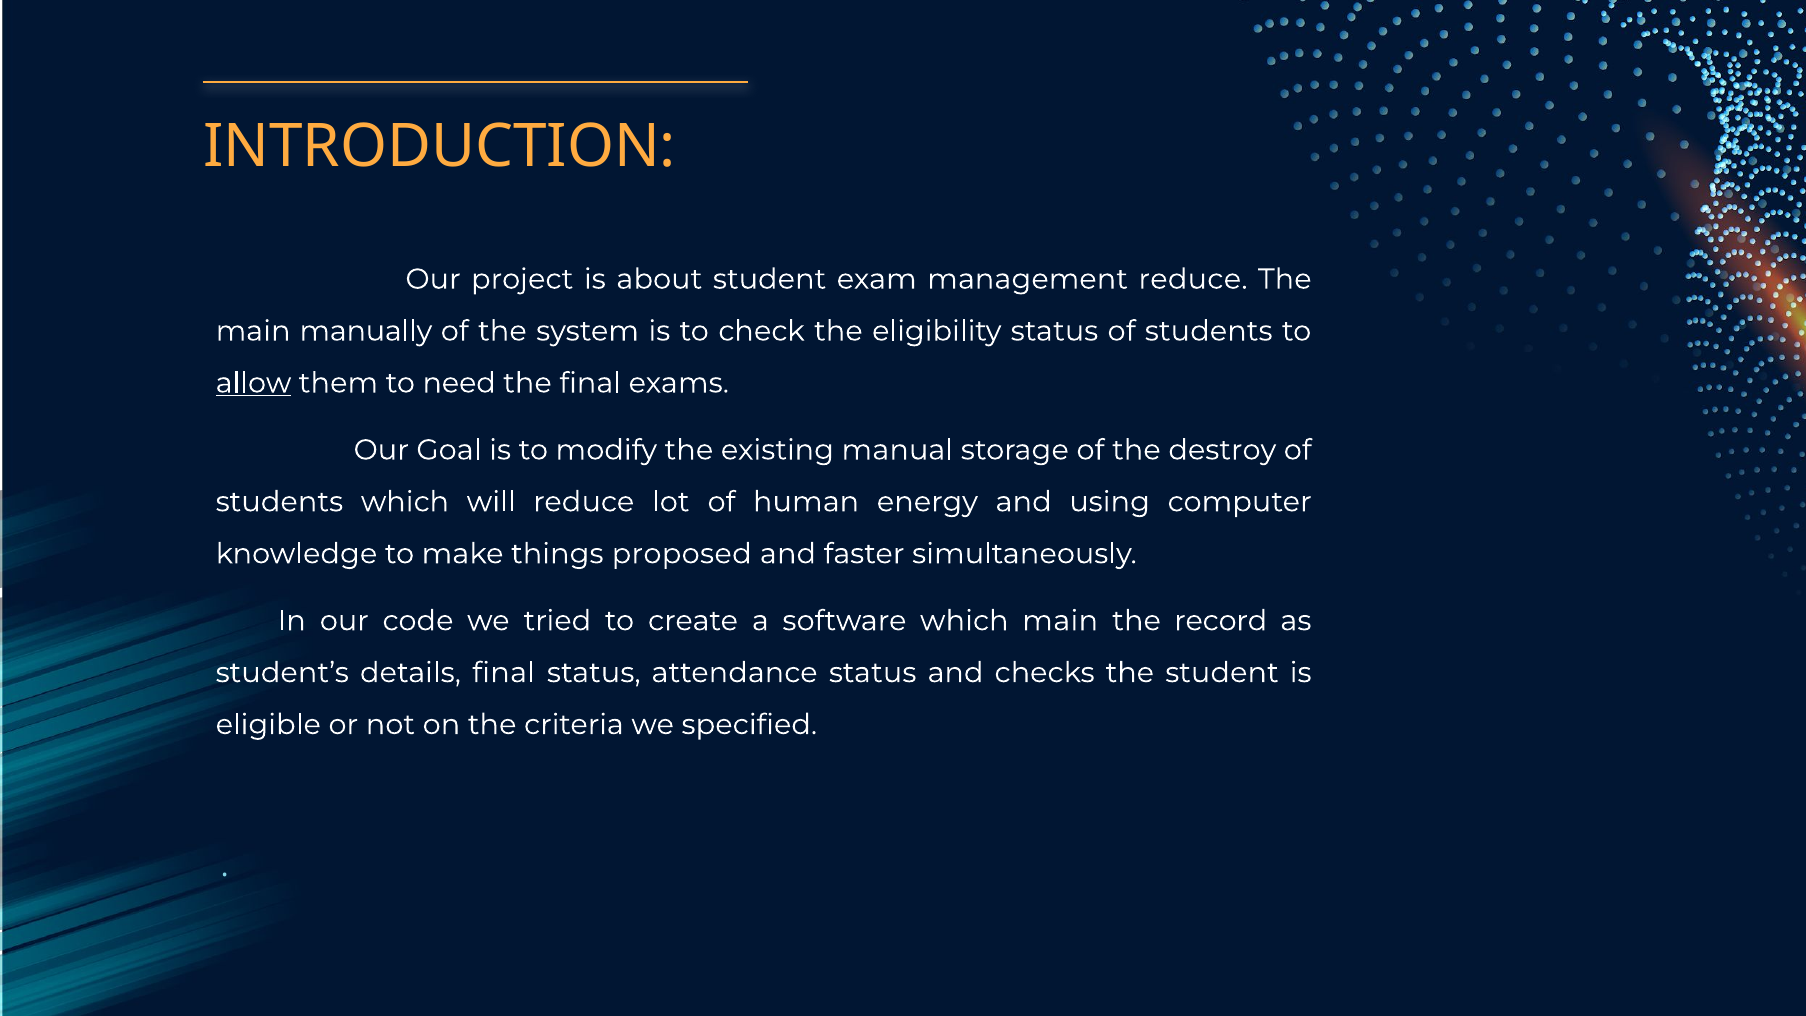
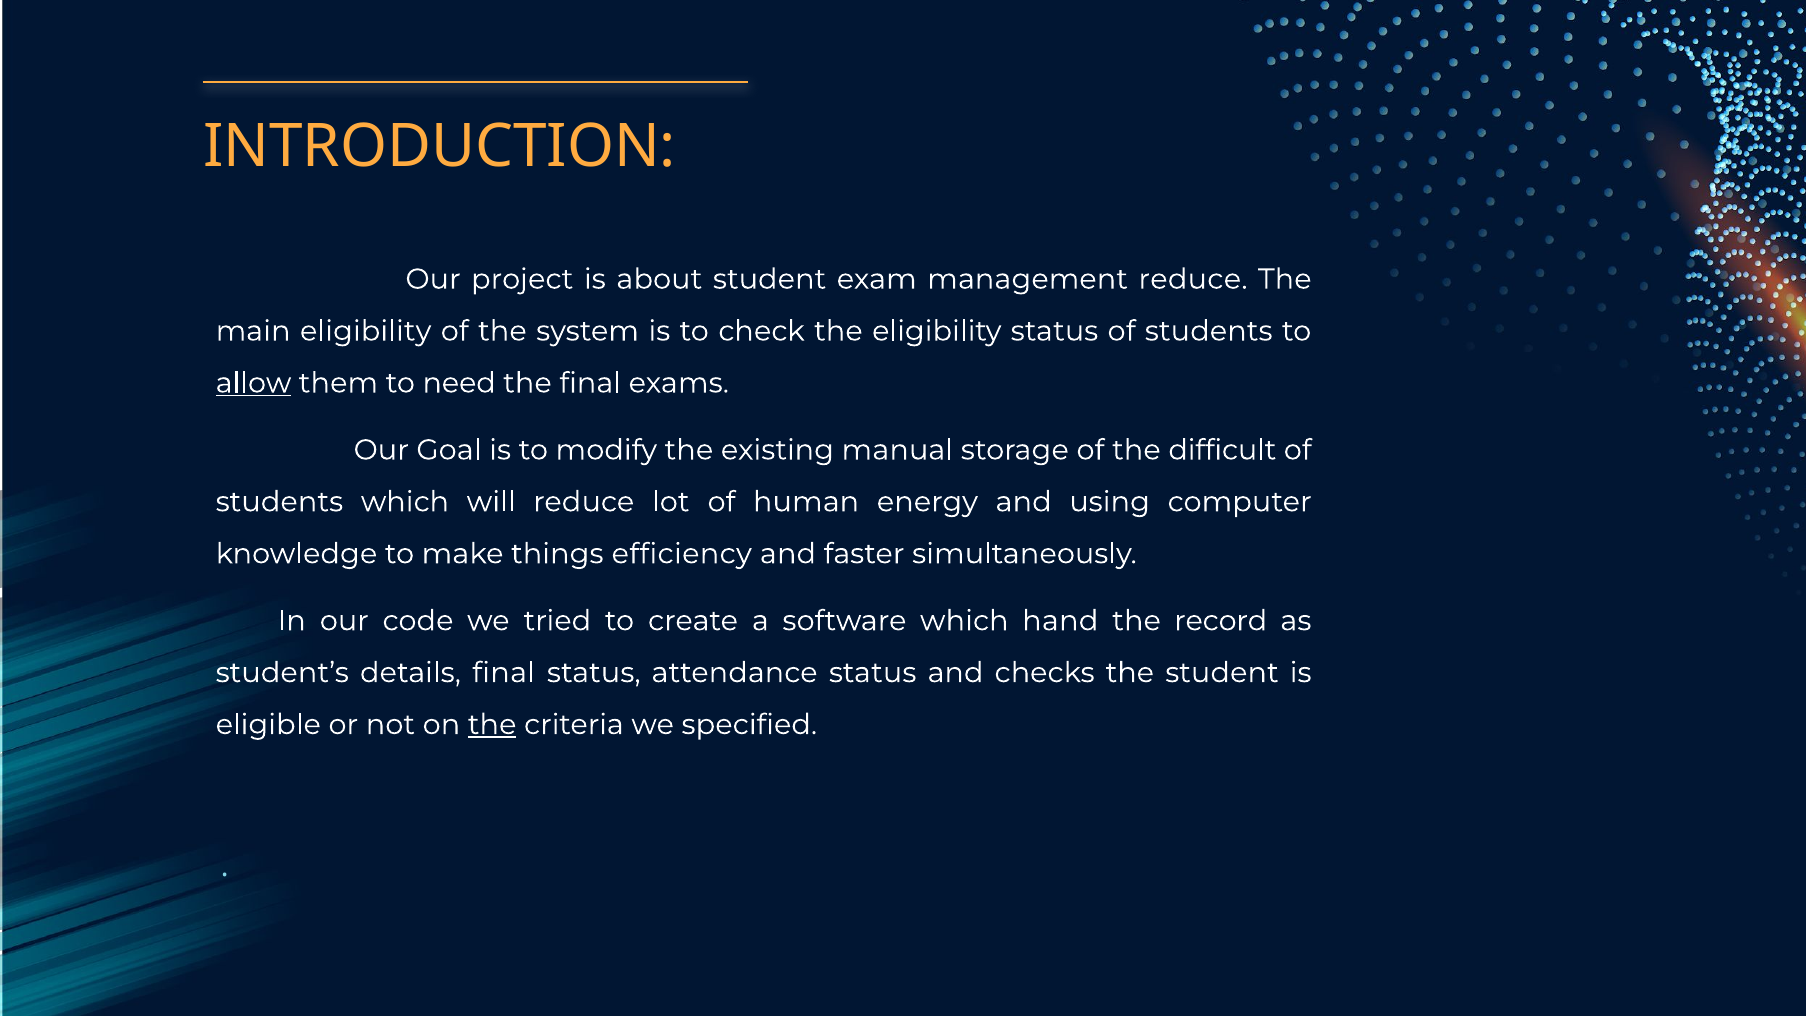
main manually: manually -> eligibility
destroy: destroy -> difficult
proposed: proposed -> efficiency
which main: main -> hand
the at (492, 725) underline: none -> present
